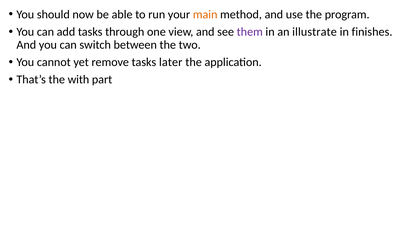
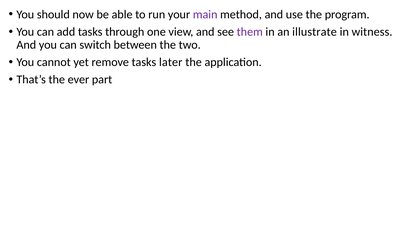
main colour: orange -> purple
finishes: finishes -> witness
with: with -> ever
